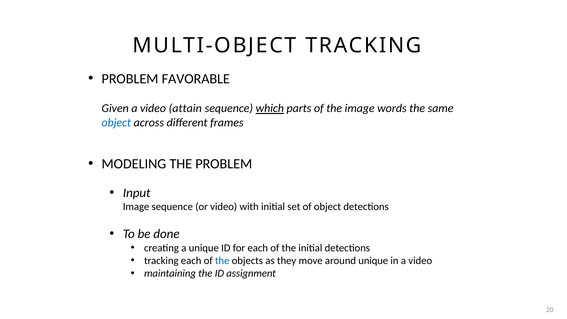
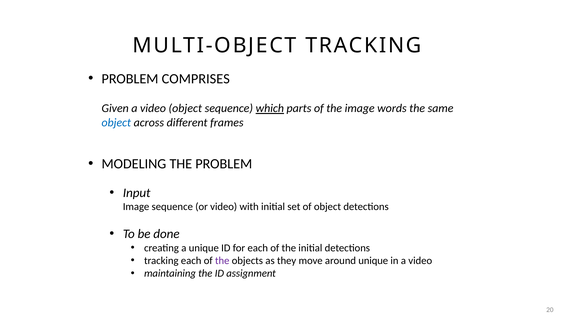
FAVORABLE: FAVORABLE -> COMPRISES
video attain: attain -> object
the at (222, 261) colour: blue -> purple
